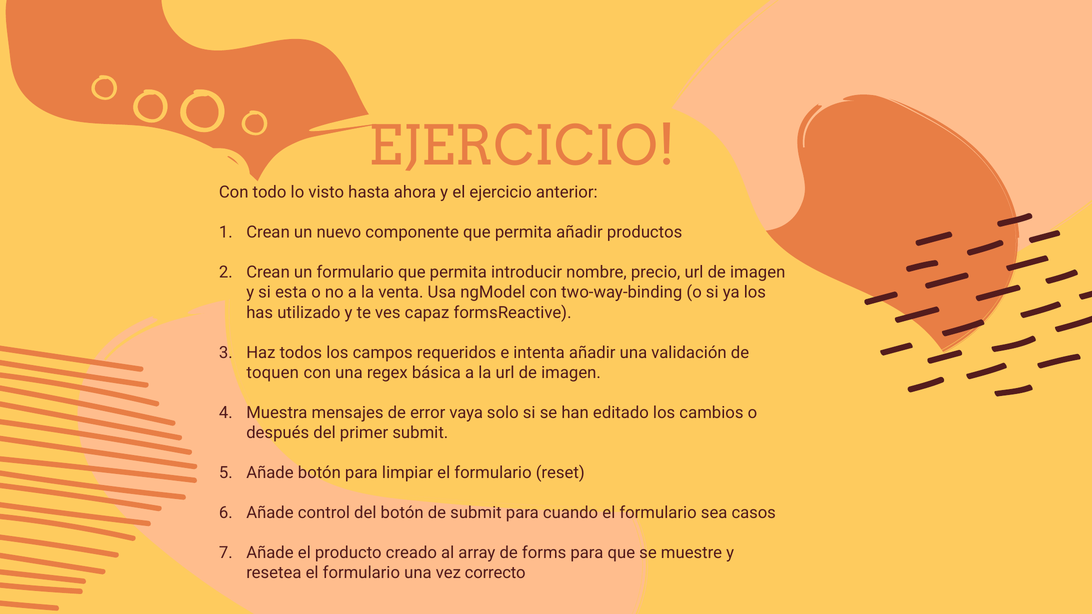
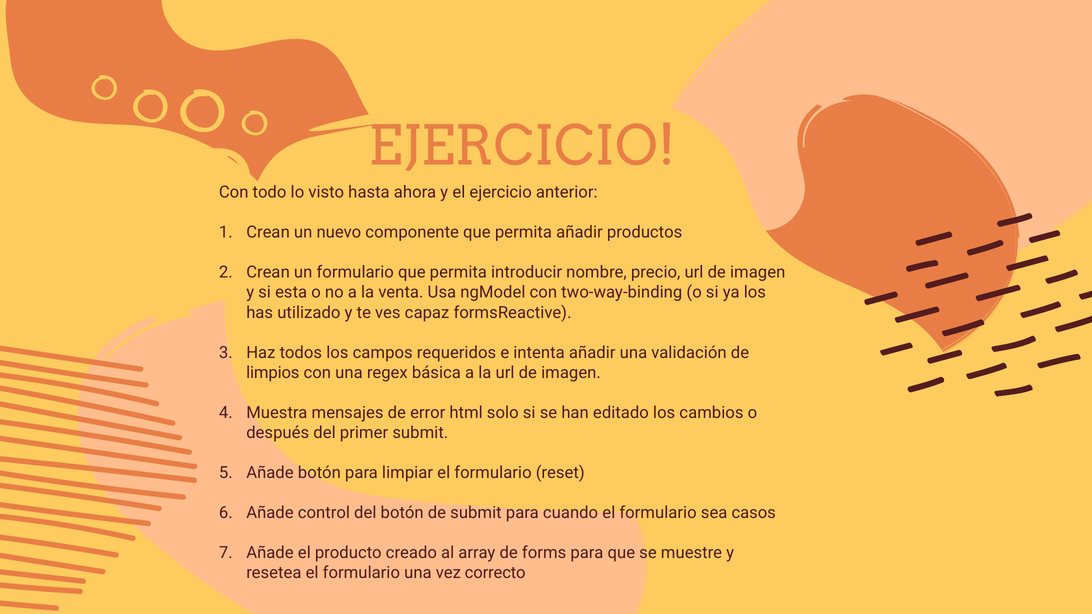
toquen: toquen -> limpios
vaya: vaya -> html
